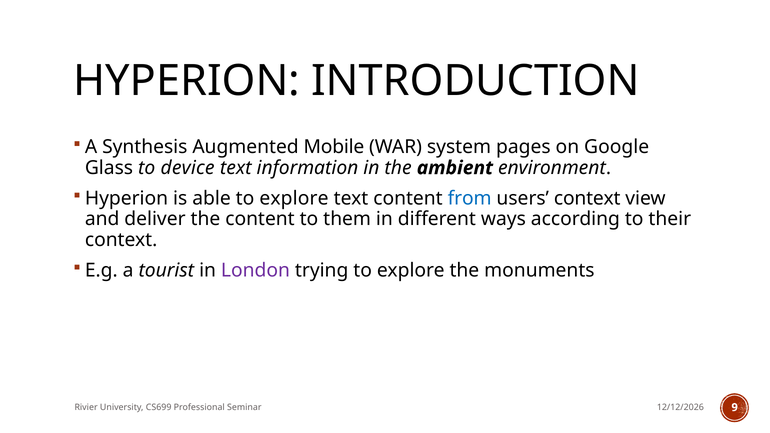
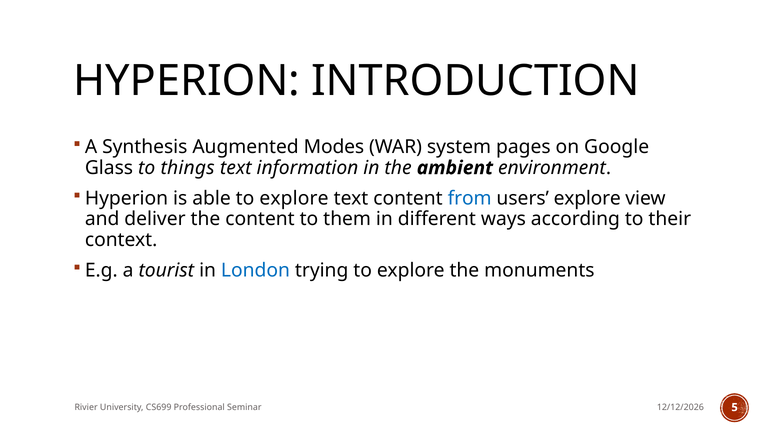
Mobile: Mobile -> Modes
device: device -> things
users context: context -> explore
London colour: purple -> blue
9: 9 -> 5
